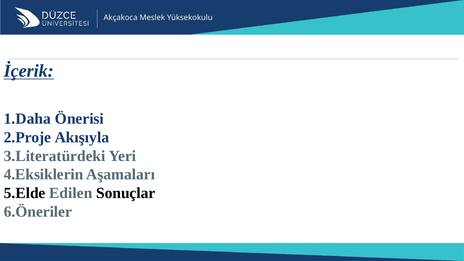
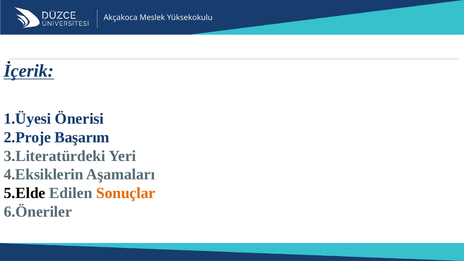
1.Daha: 1.Daha -> 1.Üyesi
Akışıyla: Akışıyla -> Başarım
Sonuçlar colour: black -> orange
